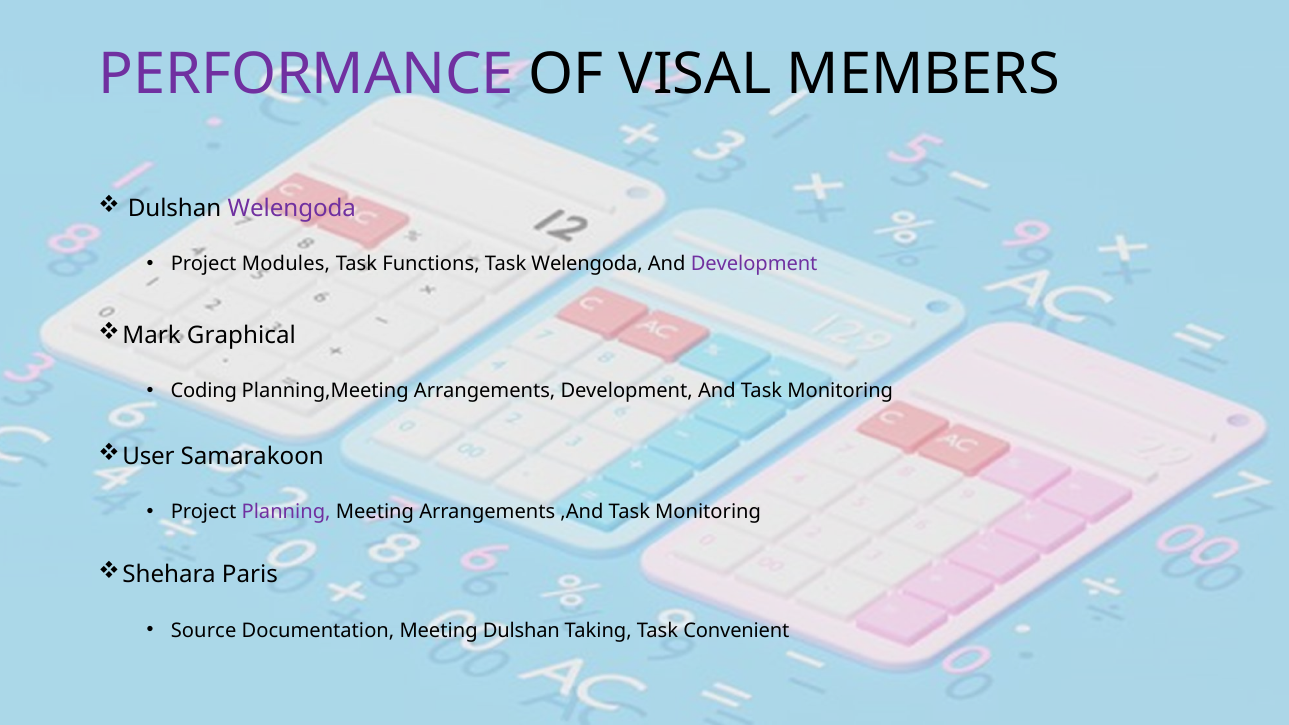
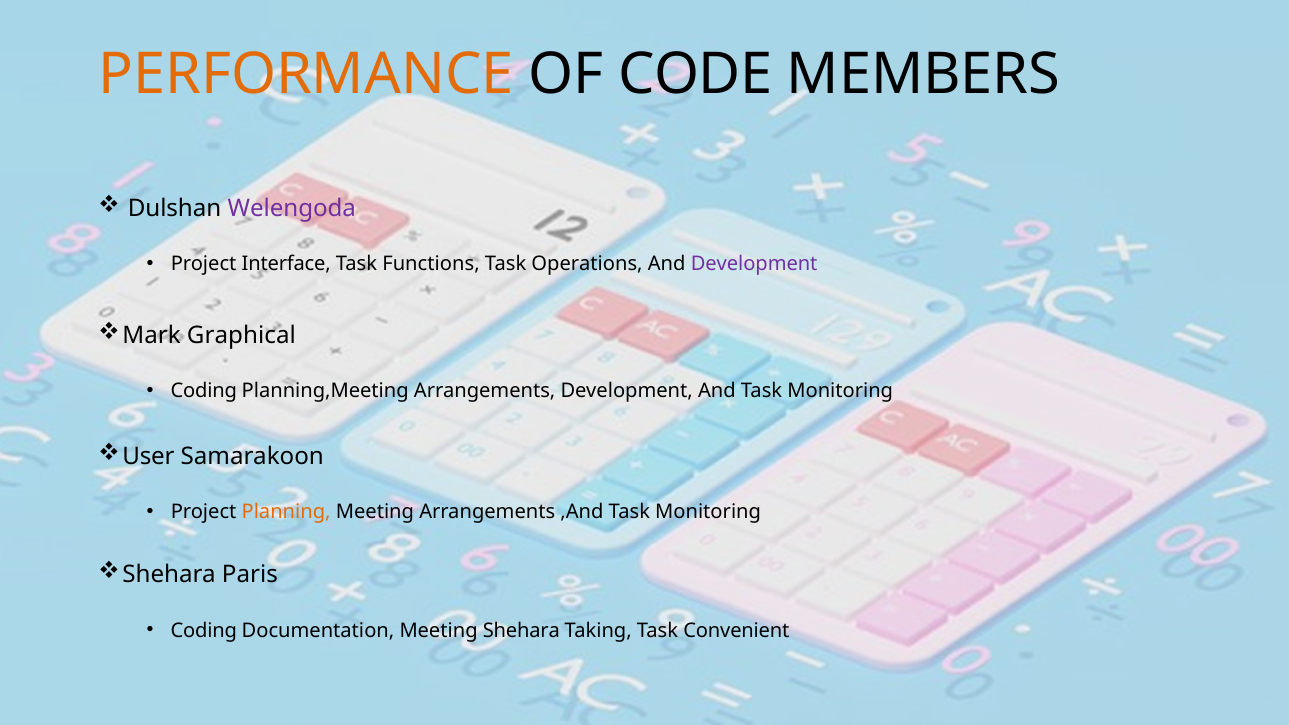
PERFORMANCE colour: purple -> orange
VISAL: VISAL -> CODE
Modules: Modules -> Interface
Task Welengoda: Welengoda -> Operations
Planning colour: purple -> orange
Source at (204, 630): Source -> Coding
Meeting Dulshan: Dulshan -> Shehara
